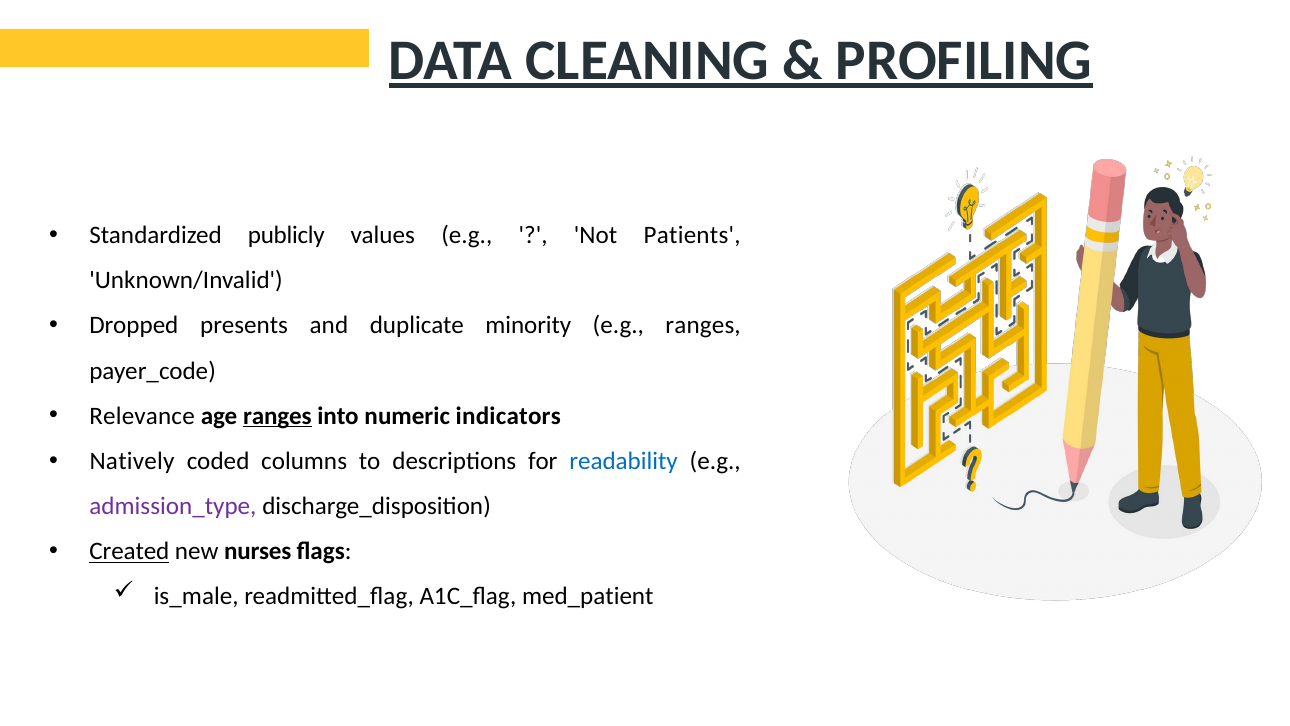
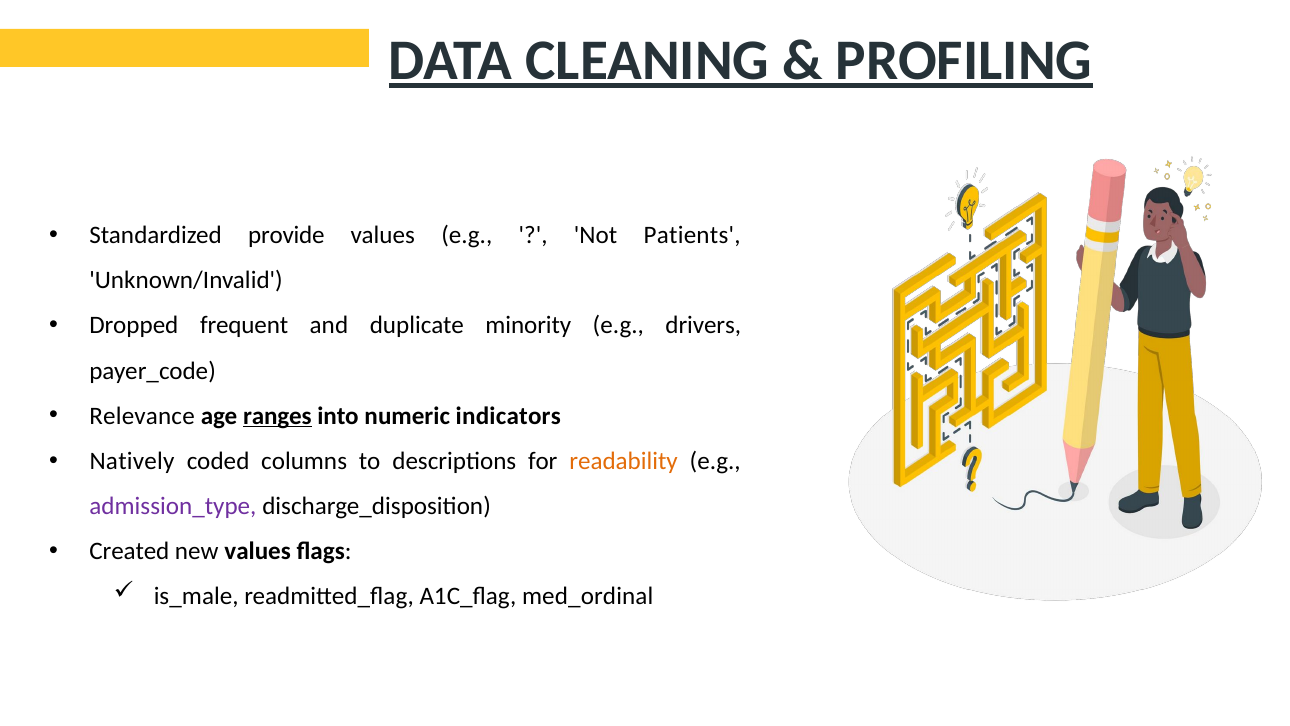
publicly: publicly -> provide
presents: presents -> frequent
e.g ranges: ranges -> drivers
readability colour: blue -> orange
Created underline: present -> none
new nurses: nurses -> values
med_patient: med_patient -> med_ordinal
